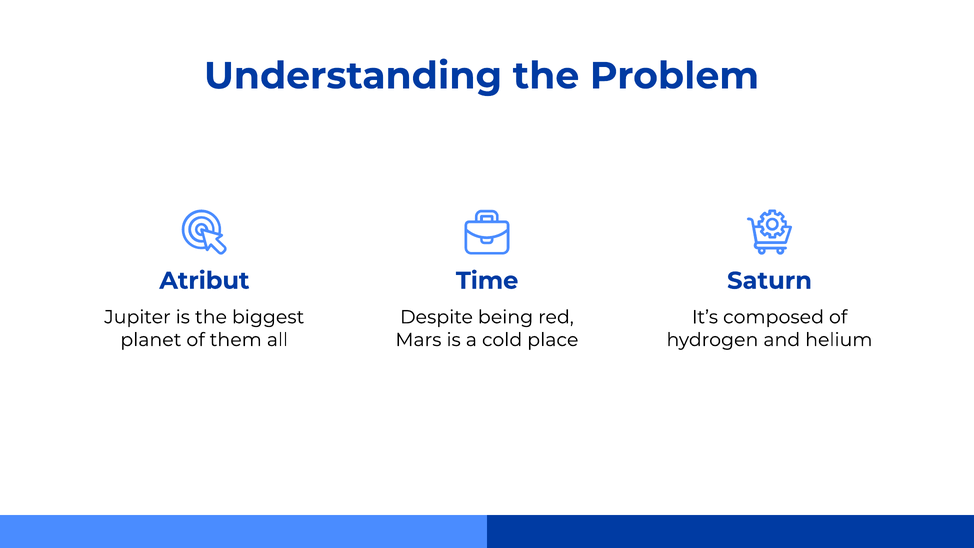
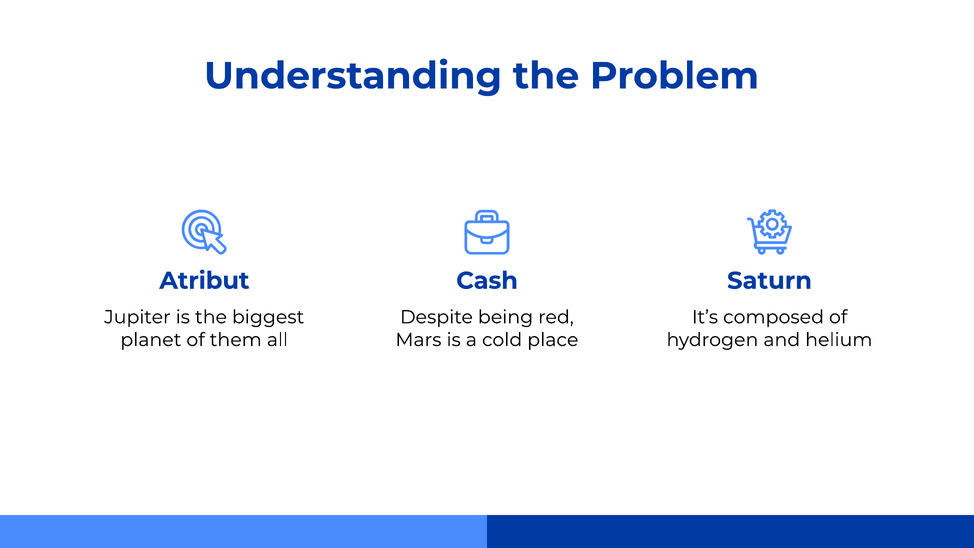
Time: Time -> Cash
